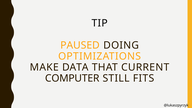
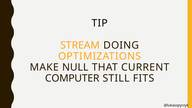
PAUSED: PAUSED -> STREAM
DATA: DATA -> NULL
